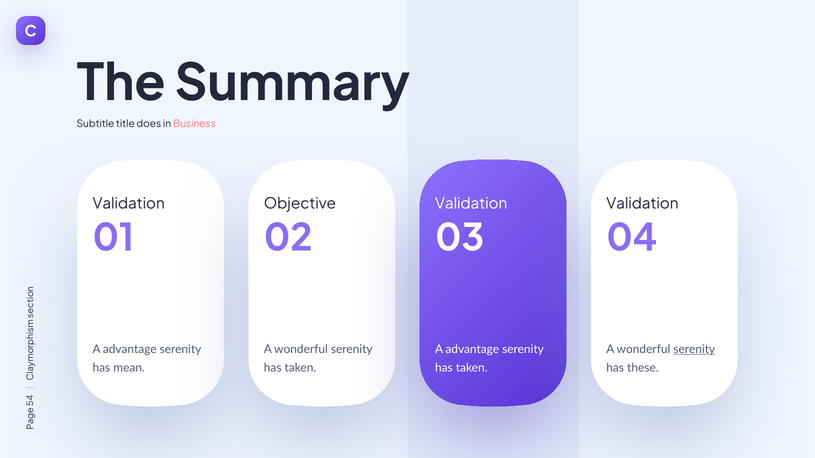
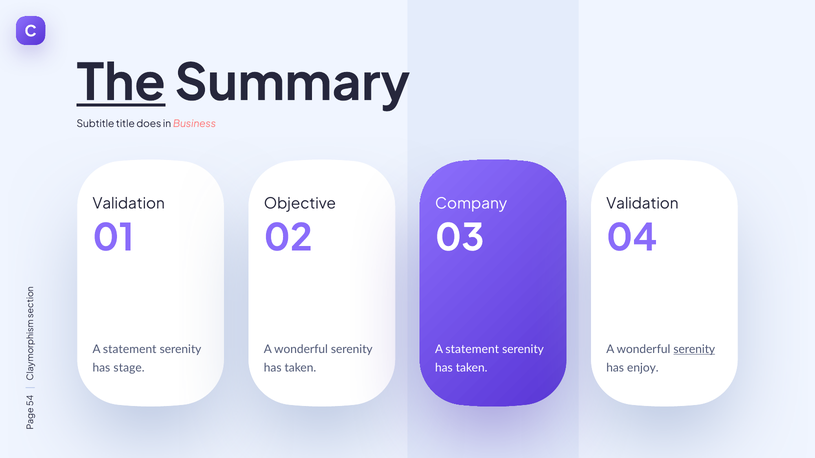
The underline: none -> present
Validation at (471, 204): Validation -> Company
advantage at (130, 350): advantage -> statement
advantage at (472, 350): advantage -> statement
mean: mean -> stage
these: these -> enjoy
